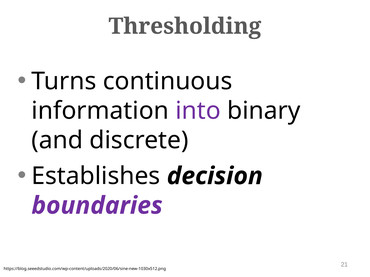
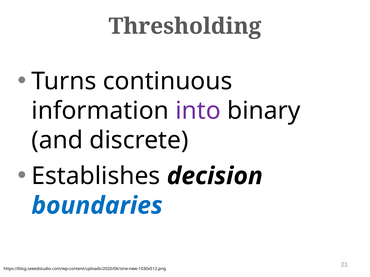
boundaries colour: purple -> blue
